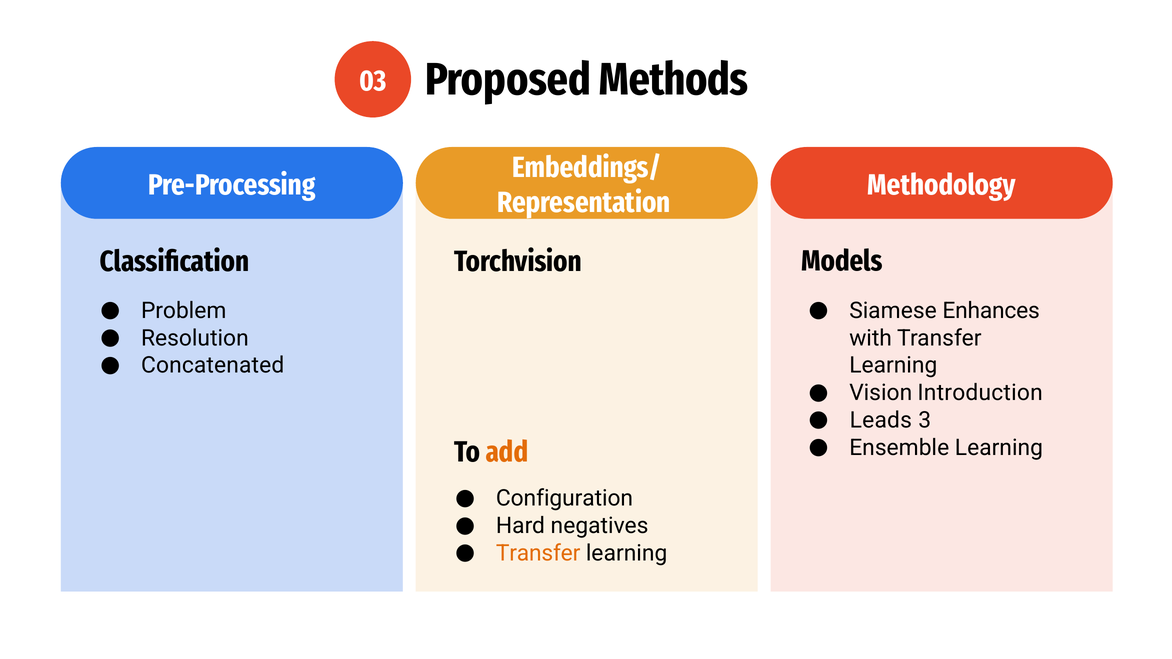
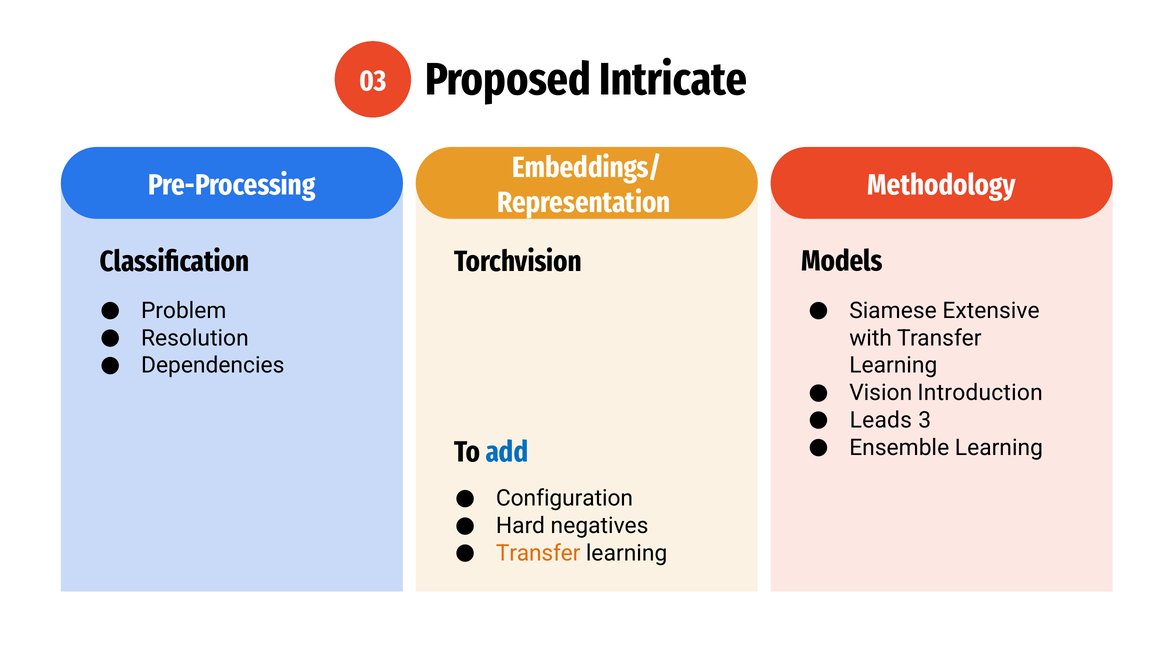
Methods: Methods -> Intricate
Enhances: Enhances -> Extensive
Concatenated: Concatenated -> Dependencies
add colour: orange -> blue
